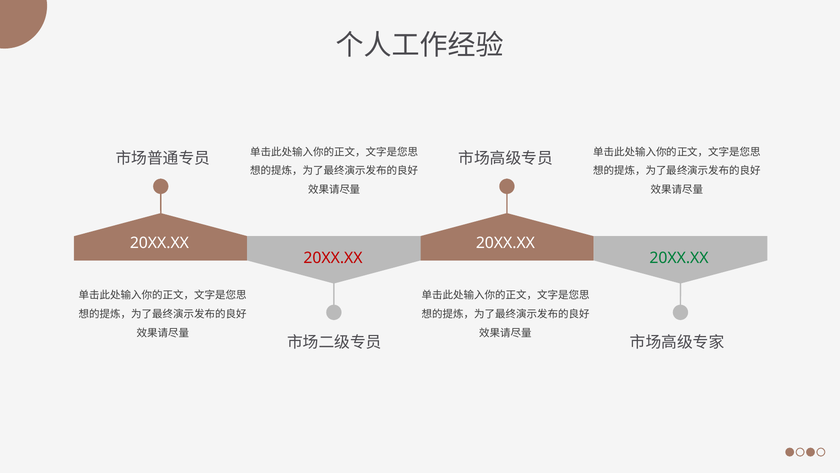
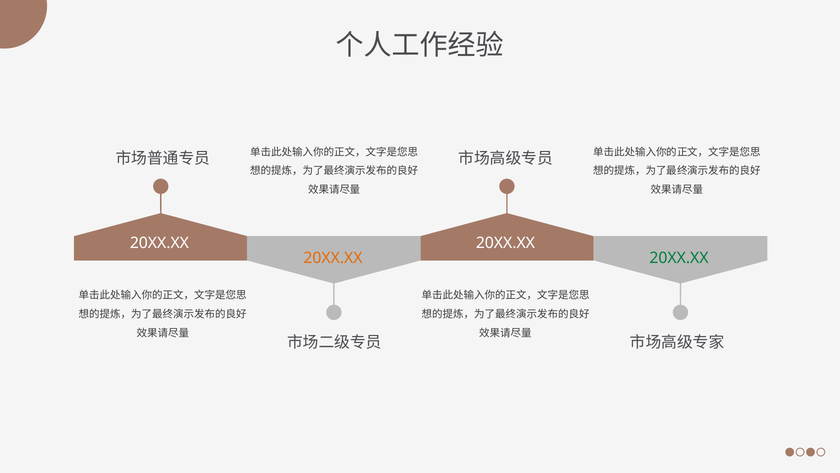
20XX.XX at (333, 258) colour: red -> orange
